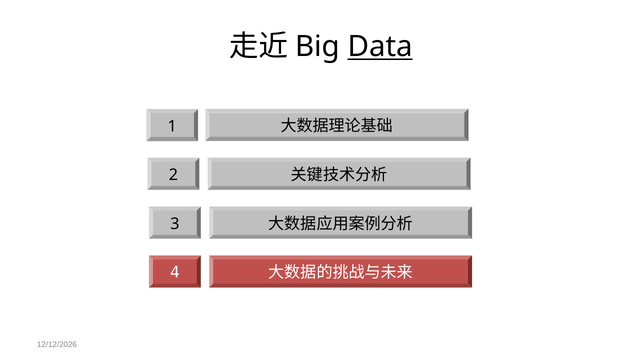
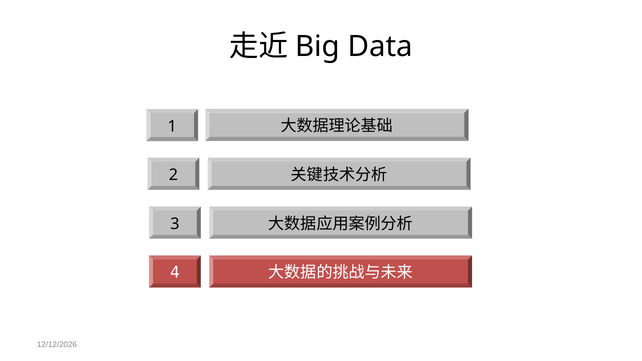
Data underline: present -> none
